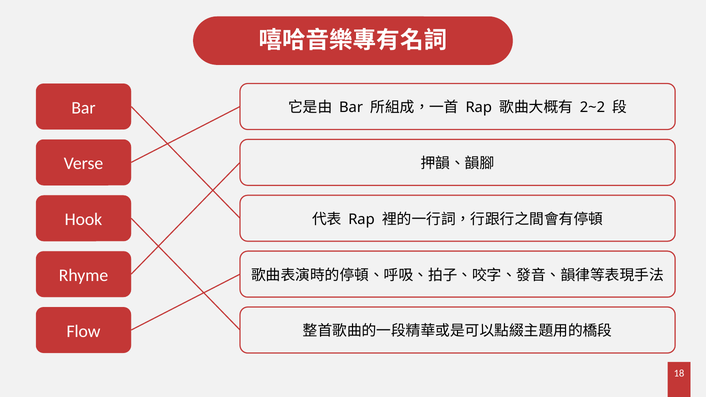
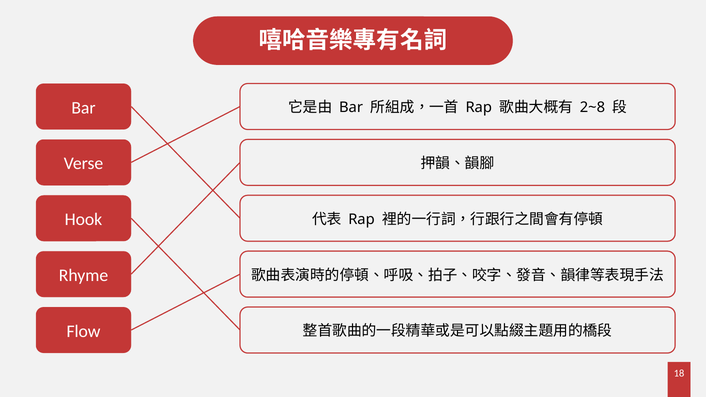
2~2: 2~2 -> 2~8
